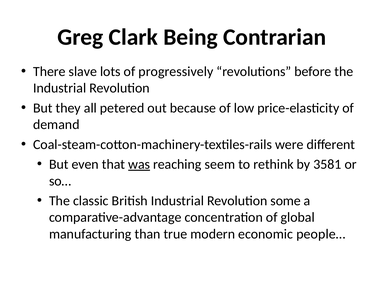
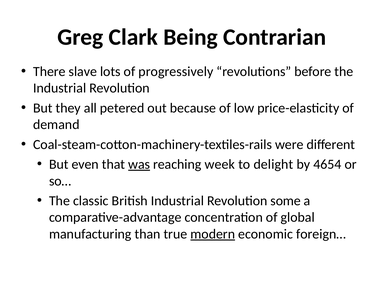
seem: seem -> week
rethink: rethink -> delight
3581: 3581 -> 4654
modern underline: none -> present
people…: people… -> foreign…
